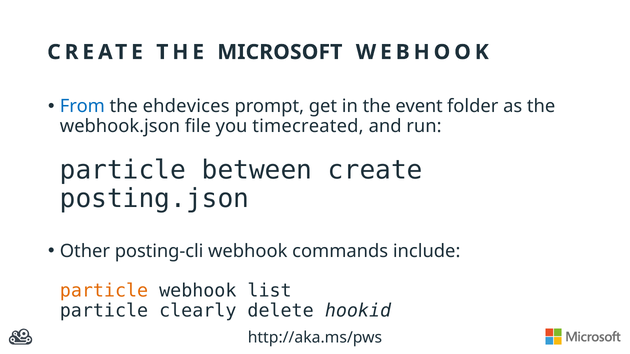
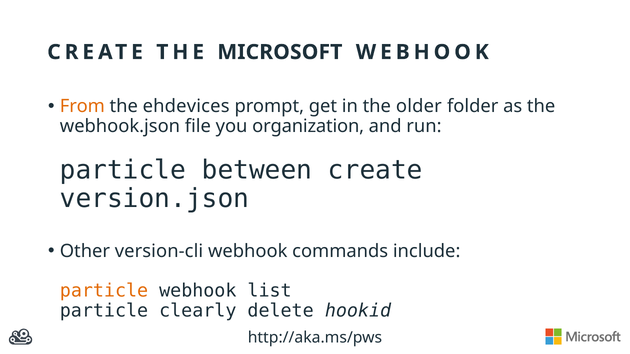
From colour: blue -> orange
event: event -> older
timecreated: timecreated -> organization
posting.json: posting.json -> version.json
posting-cli: posting-cli -> version-cli
